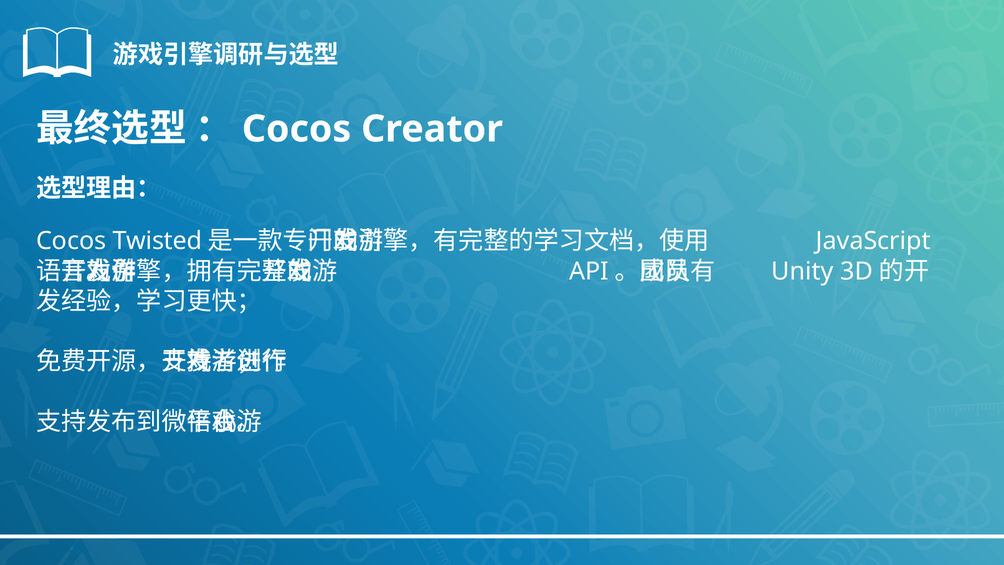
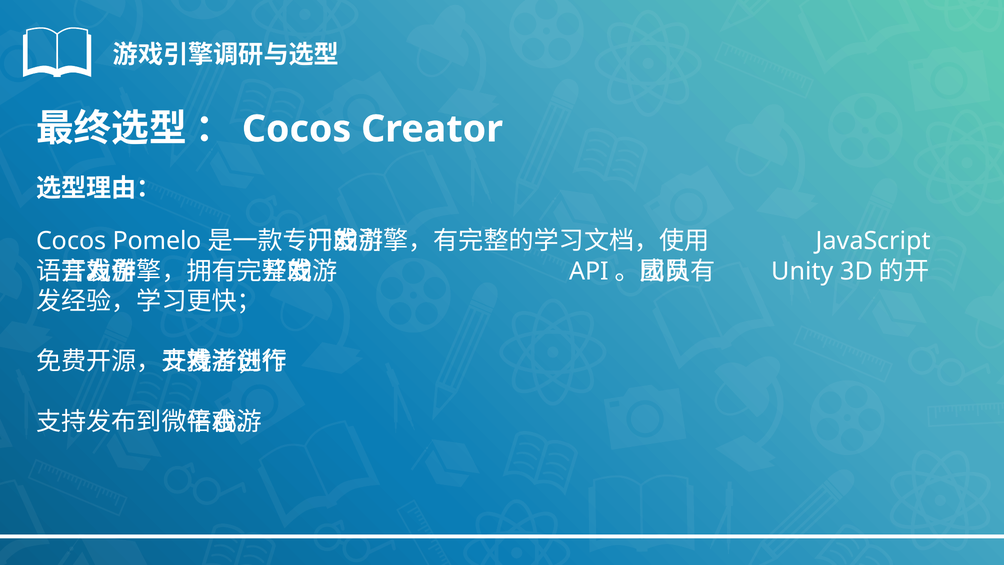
Twisted: Twisted -> Pomelo
